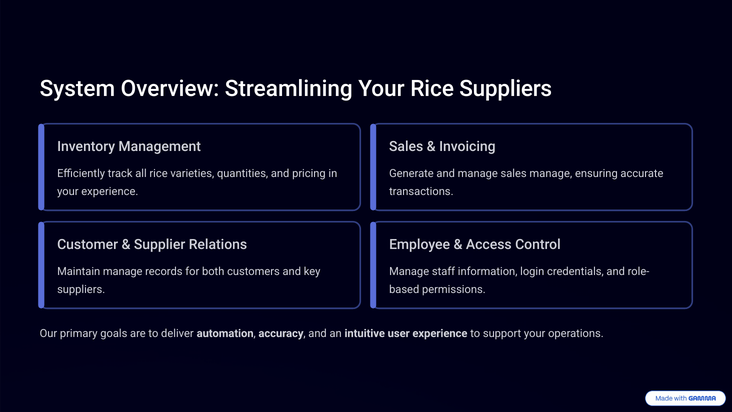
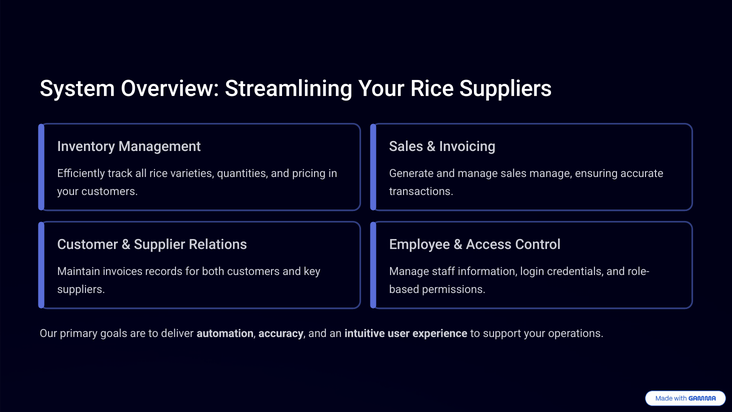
your experience: experience -> customers
Maintain manage: manage -> invoices
